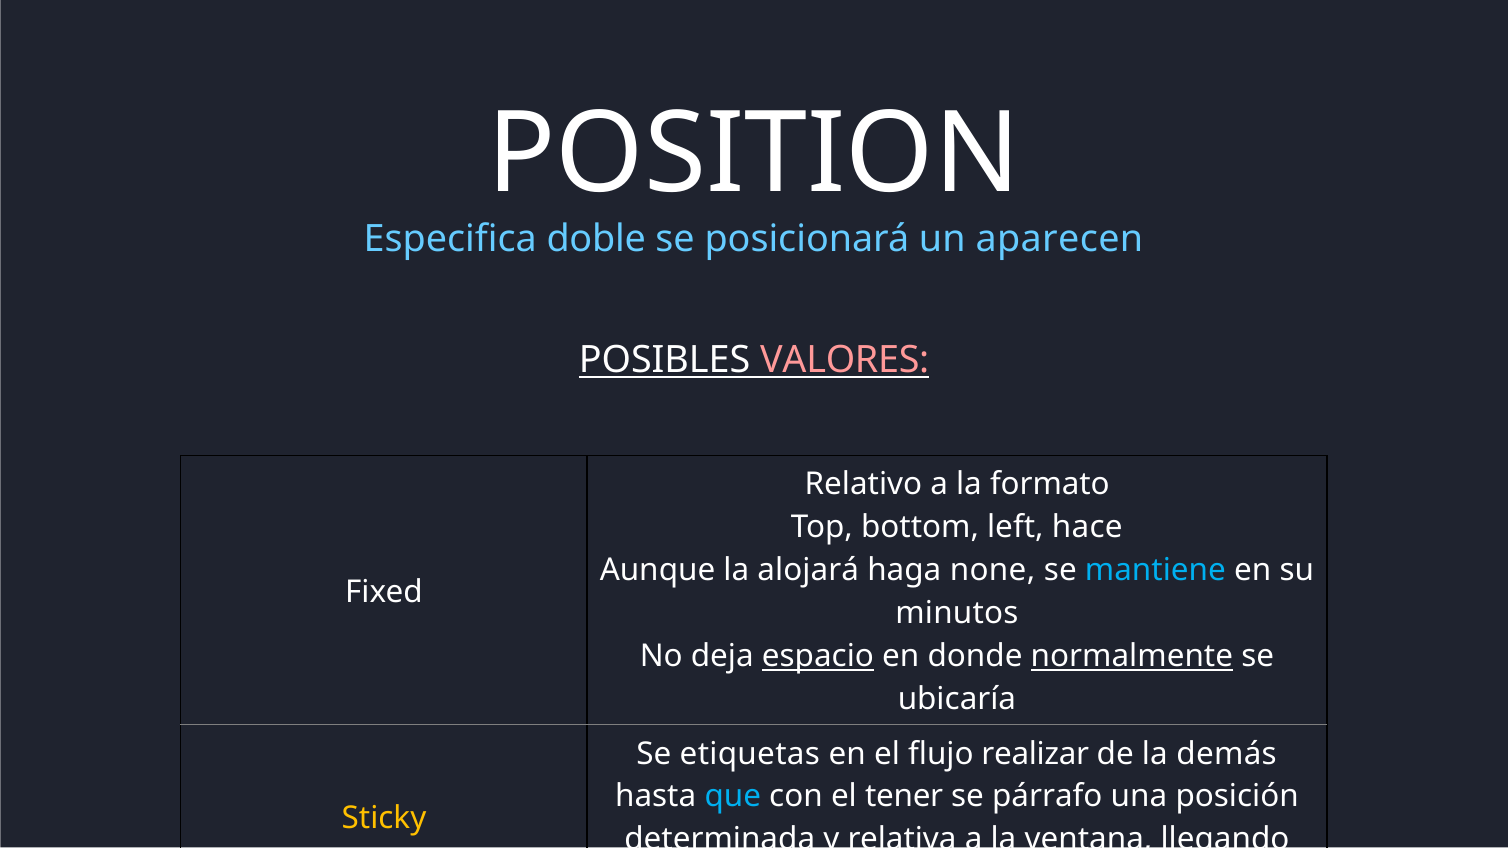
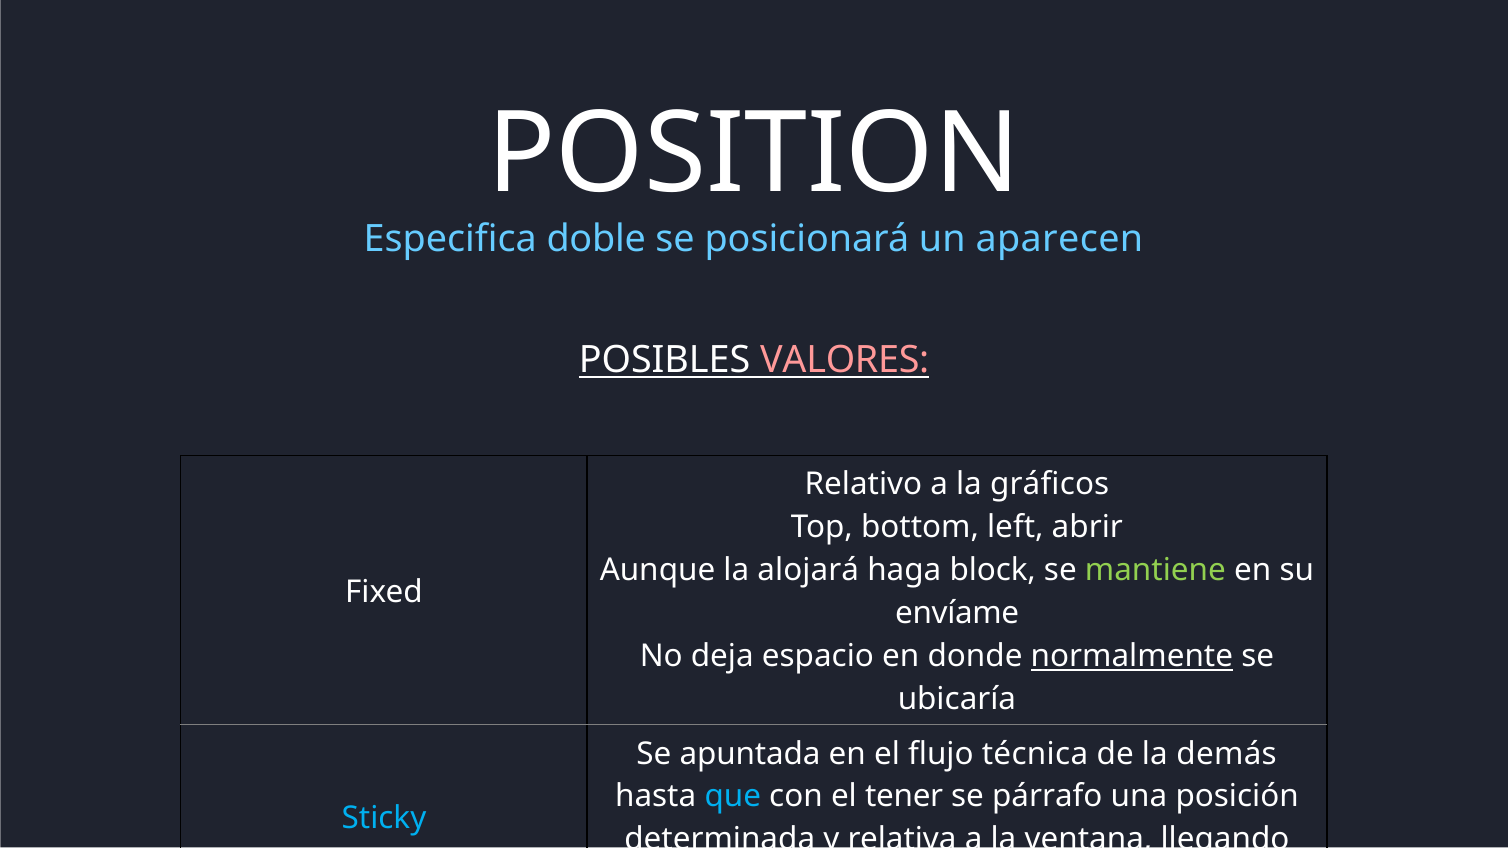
formato: formato -> gráficos
hace: hace -> abrir
none: none -> block
mantiene colour: light blue -> light green
minutos: minutos -> envíame
espacio underline: present -> none
etiquetas: etiquetas -> apuntada
realizar: realizar -> técnica
Sticky colour: yellow -> light blue
